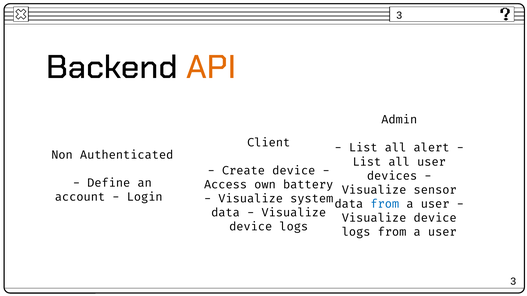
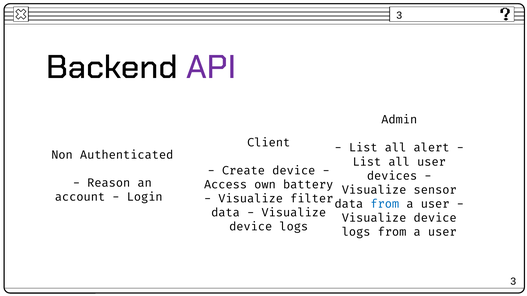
API colour: orange -> purple
Define: Define -> Reason
system: system -> filter
